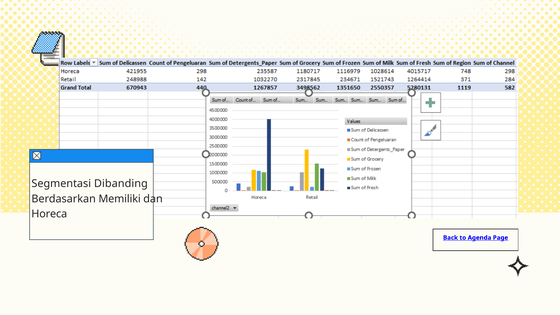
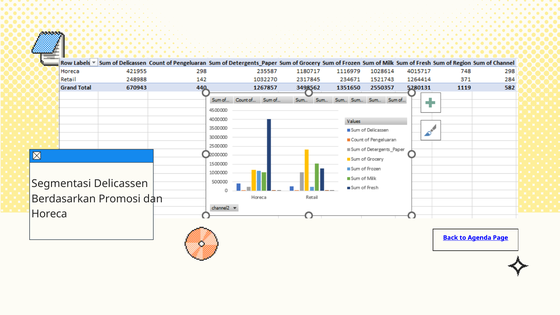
Dibanding: Dibanding -> Delicassen
Memiliki: Memiliki -> Promosi
